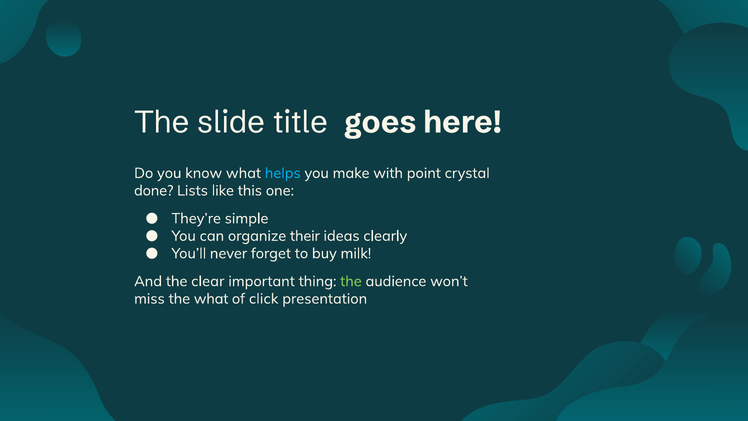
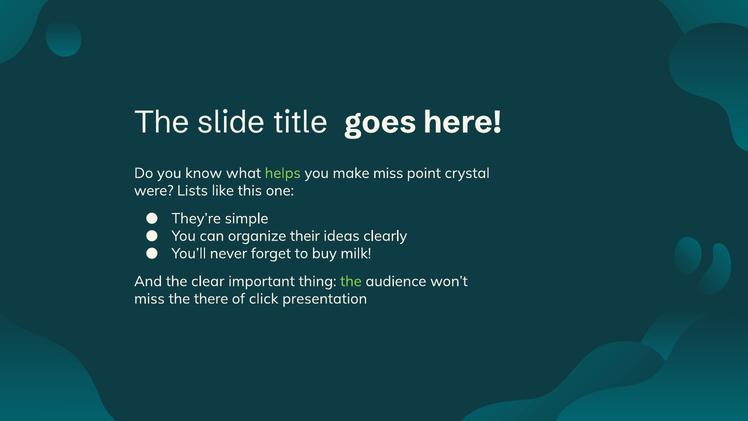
helps colour: light blue -> light green
make with: with -> miss
done: done -> were
the what: what -> there
